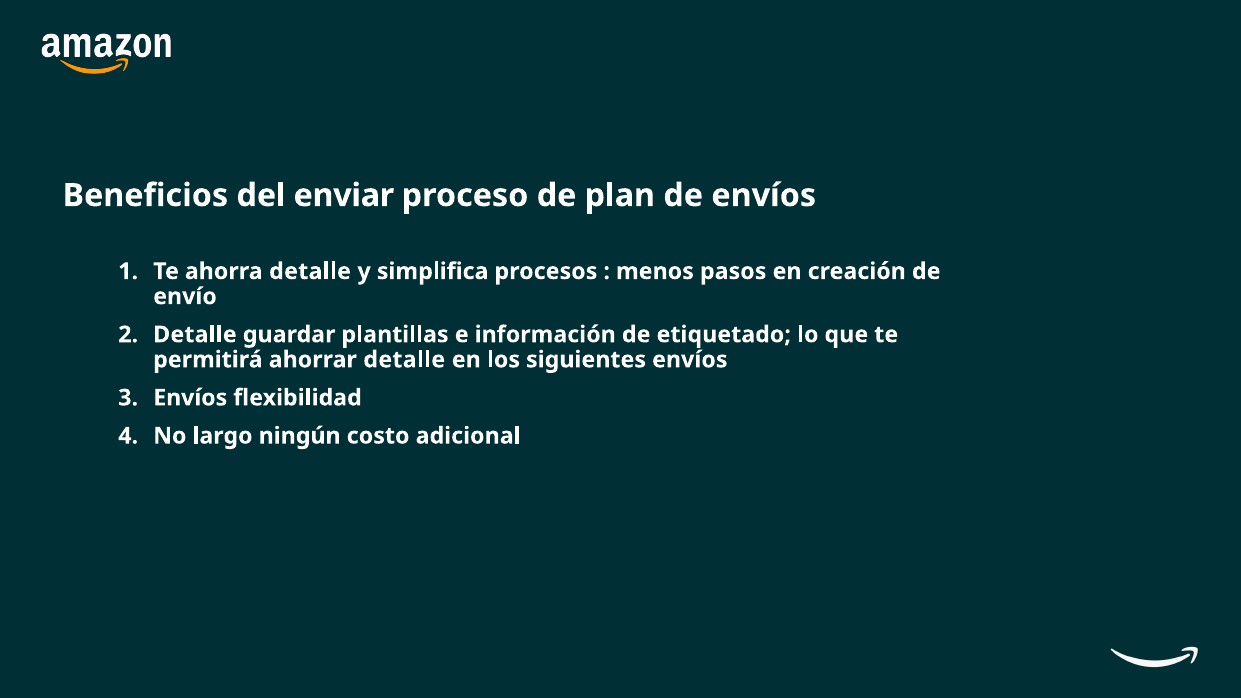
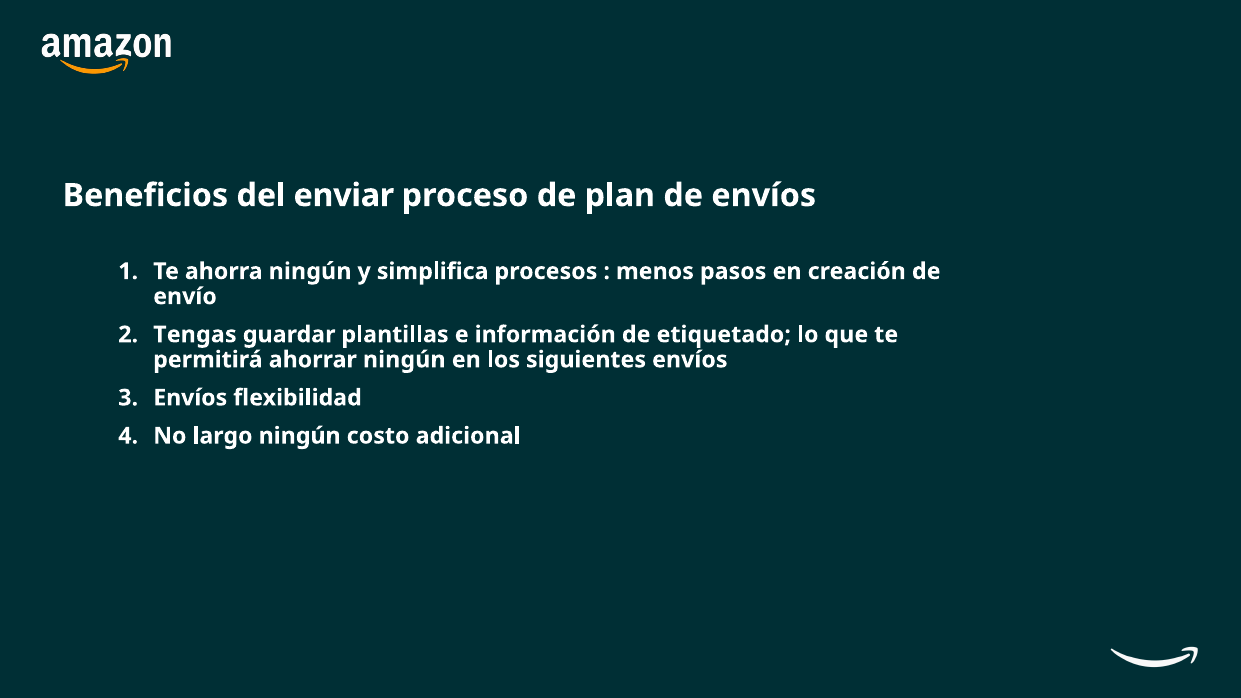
ahorra detalle: detalle -> ningún
Detalle at (195, 335): Detalle -> Tengas
ahorrar detalle: detalle -> ningún
